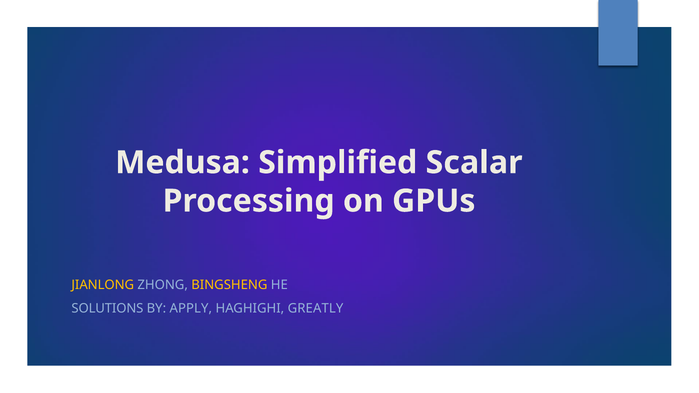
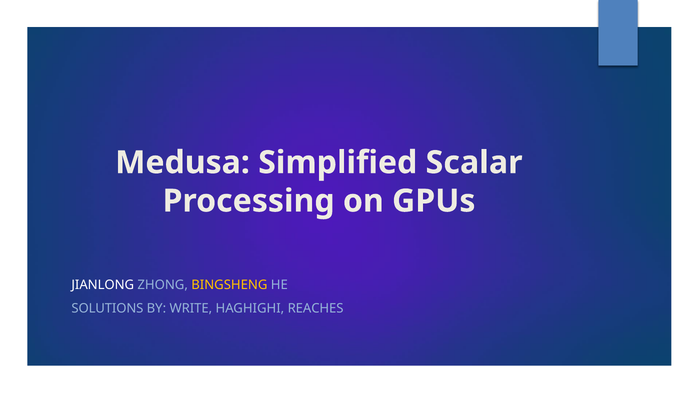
JIANLONG colour: yellow -> white
APPLY: APPLY -> WRITE
GREATLY: GREATLY -> REACHES
